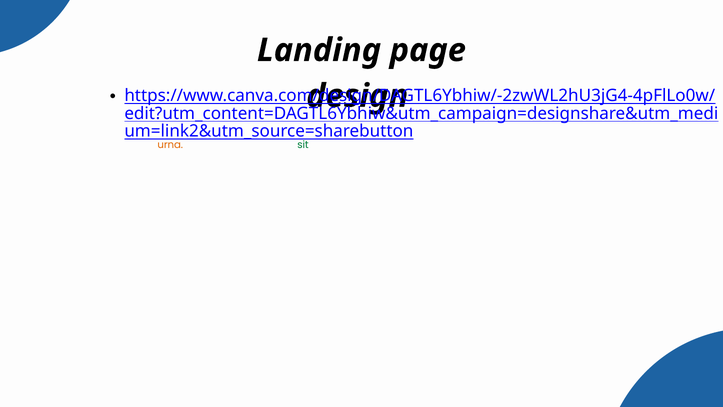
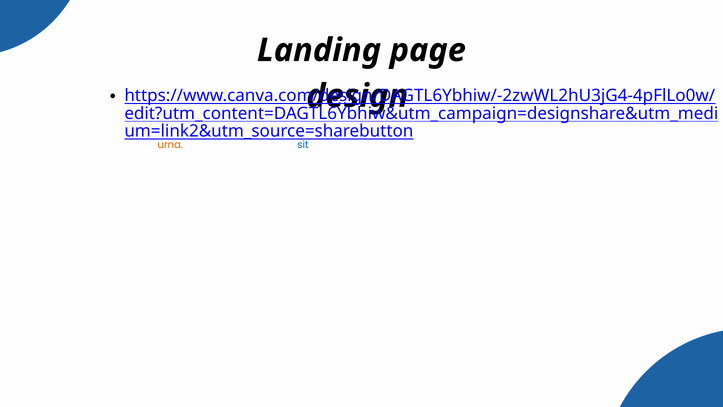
sit at (303, 145) colour: green -> blue
